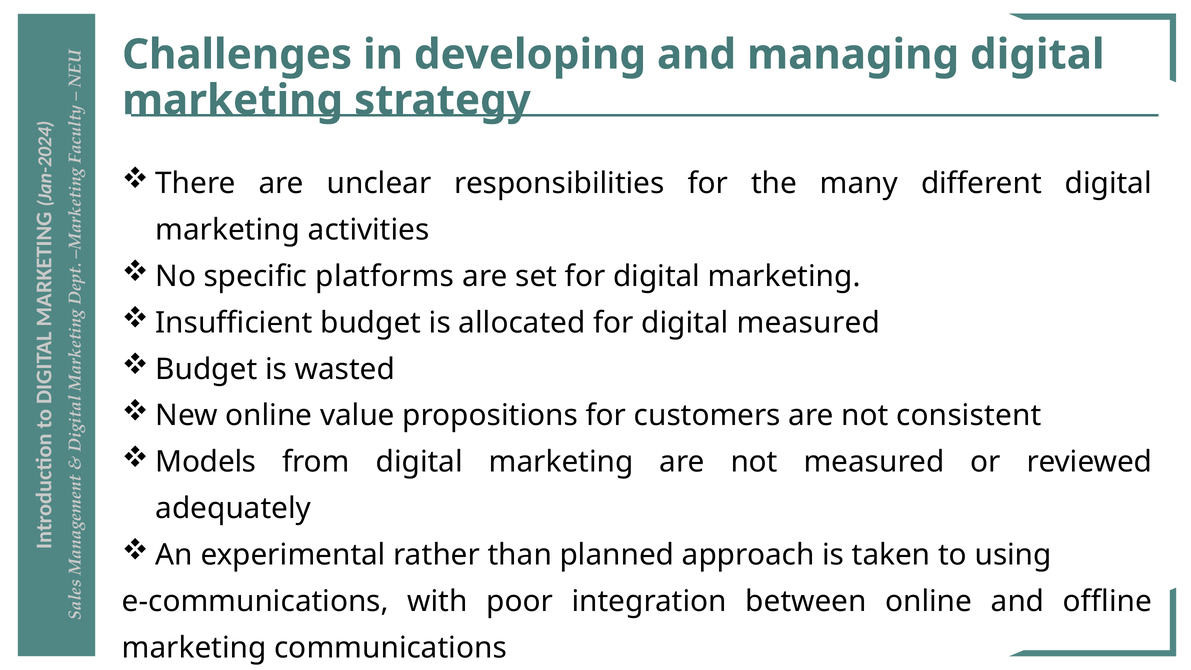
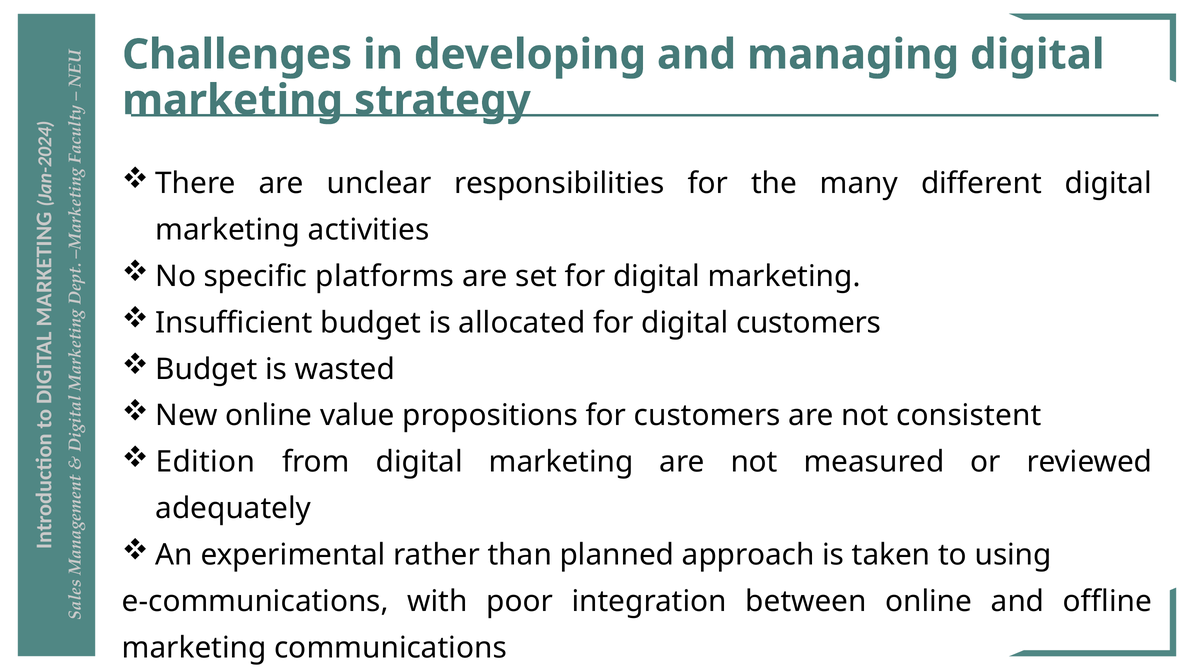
digital measured: measured -> customers
Models: Models -> Edition
